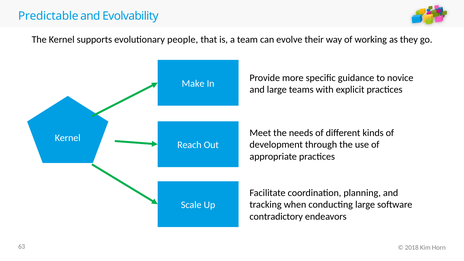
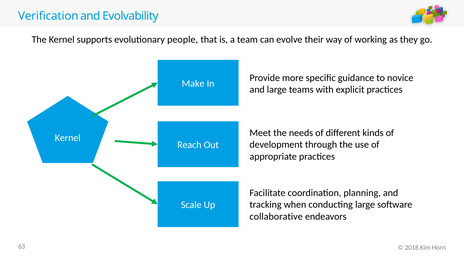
Predictable: Predictable -> Verification
contradictory: contradictory -> collaborative
